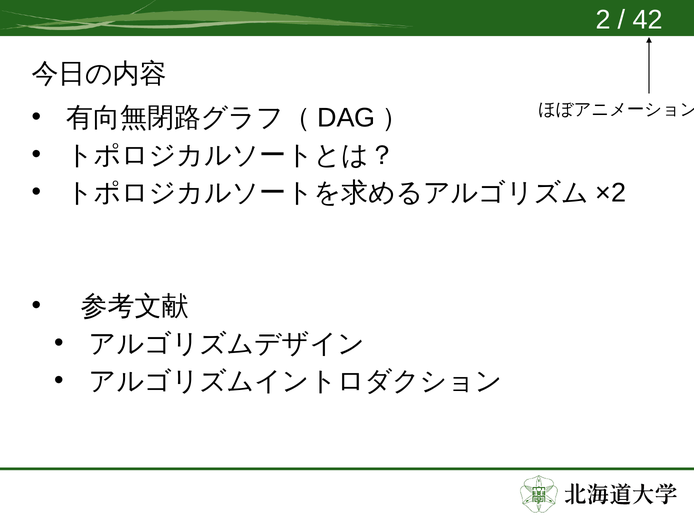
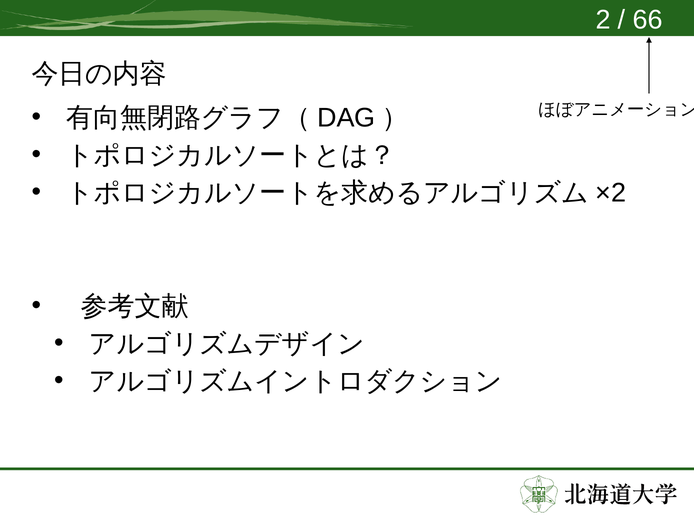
42: 42 -> 66
